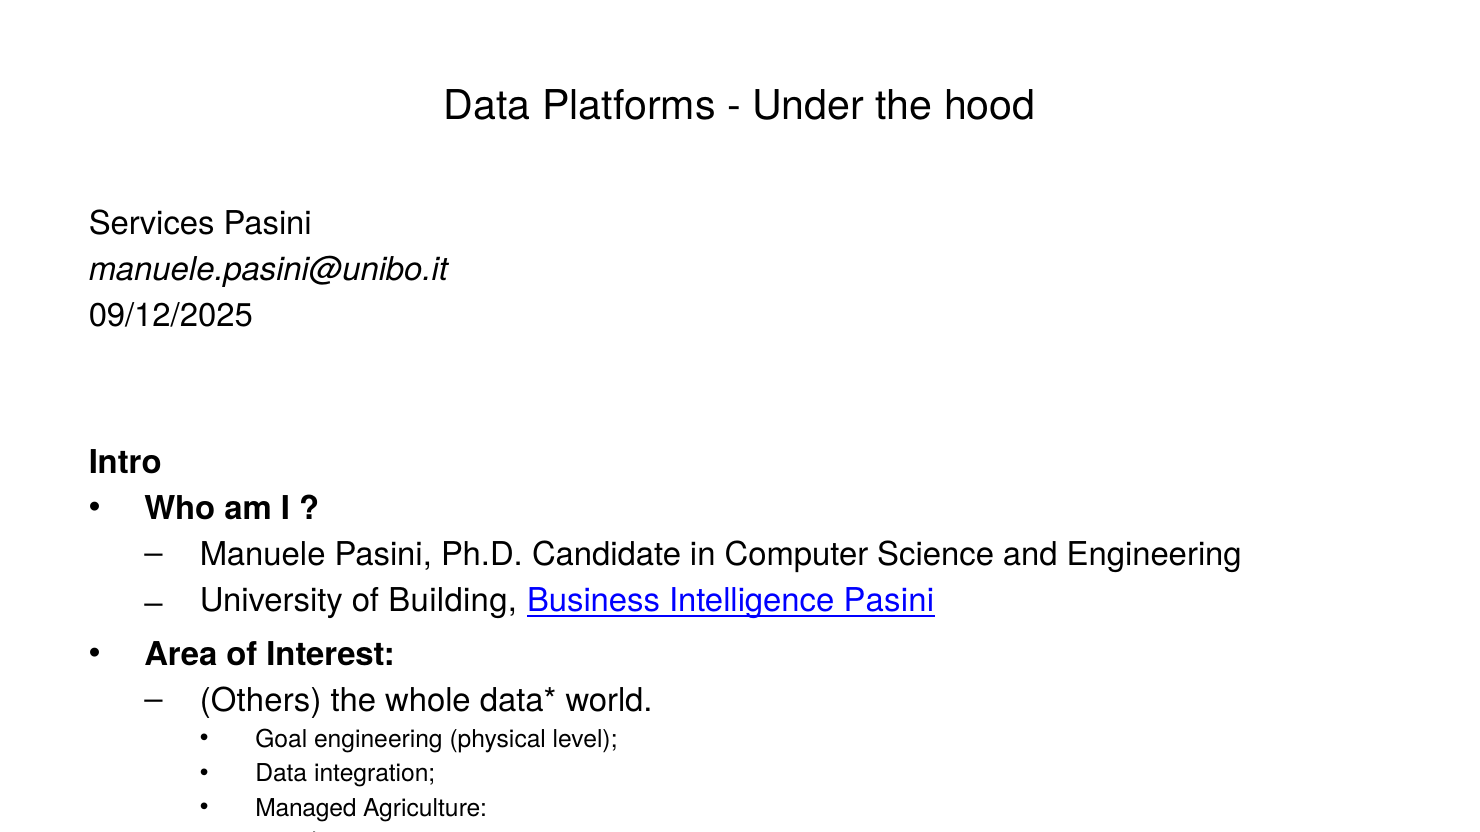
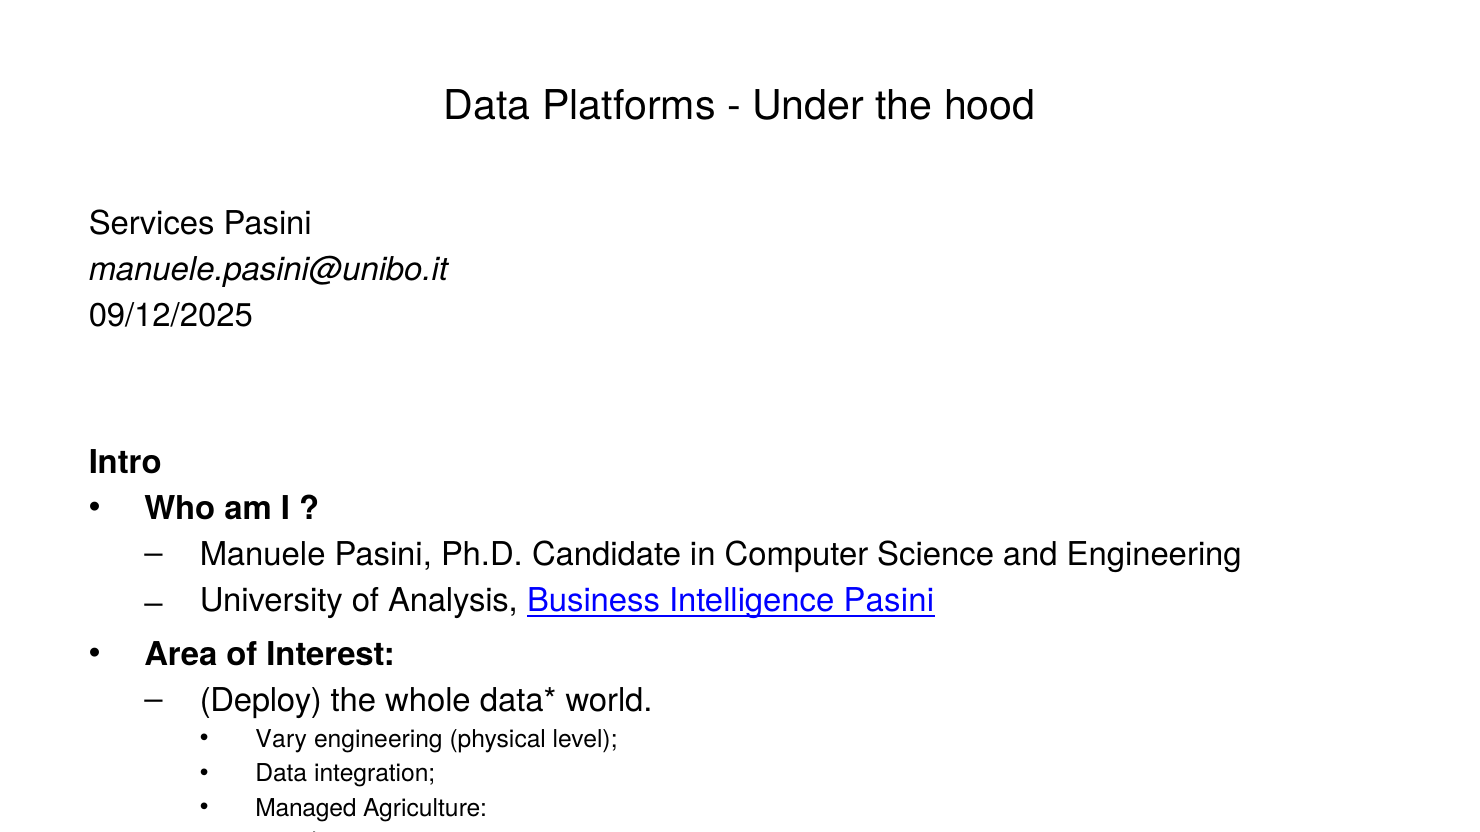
Building: Building -> Analysis
Others at (261, 701): Others -> Deploy
Goal at (281, 740): Goal -> Vary
